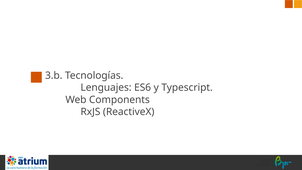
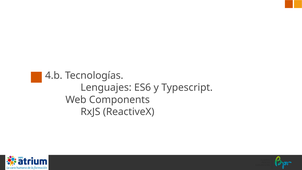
3.b: 3.b -> 4.b
